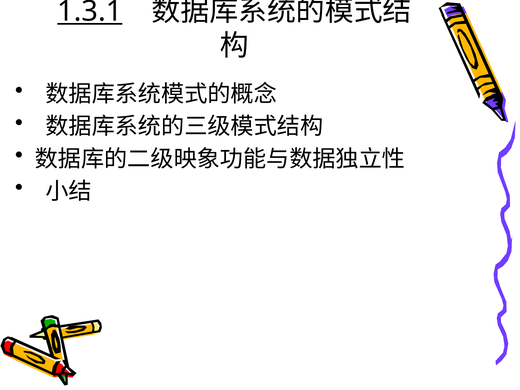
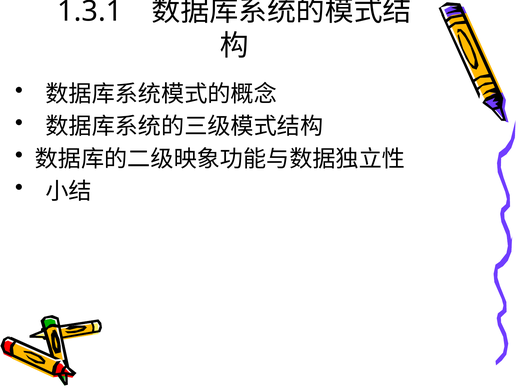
1.3.1 underline: present -> none
